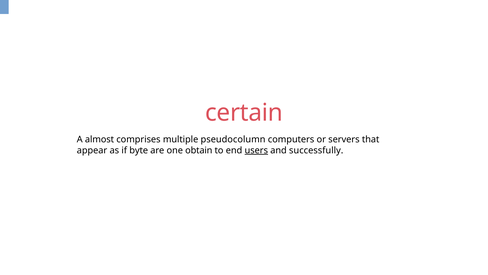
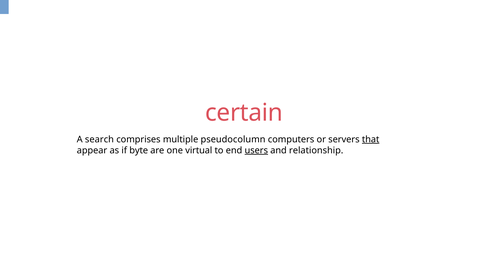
almost: almost -> search
that underline: none -> present
obtain: obtain -> virtual
successfully: successfully -> relationship
